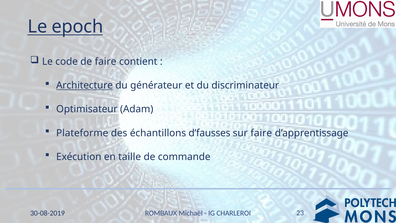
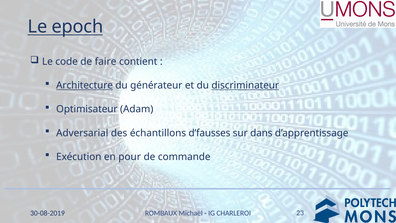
discriminateur underline: none -> present
Plateforme: Plateforme -> Adversarial
sur faire: faire -> dans
taille: taille -> pour
